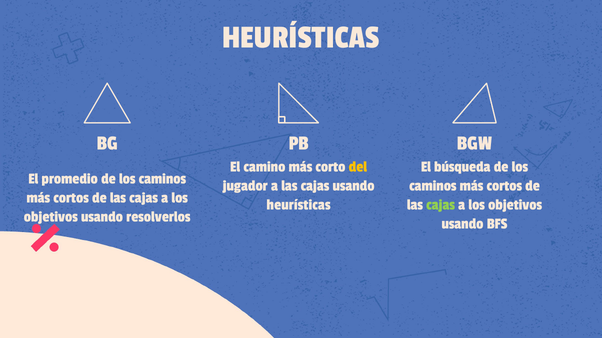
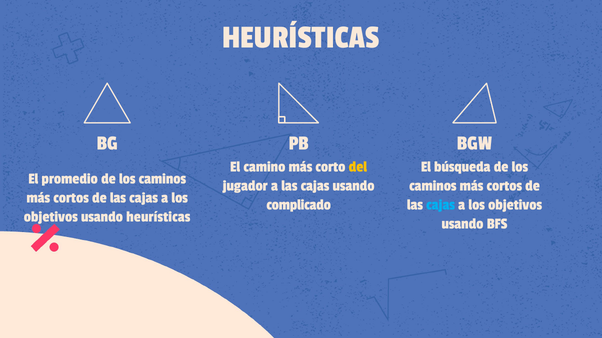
heurísticas at (299, 205): heurísticas -> complicado
cajas at (441, 205) colour: light green -> light blue
usando resolverlos: resolverlos -> heurísticas
